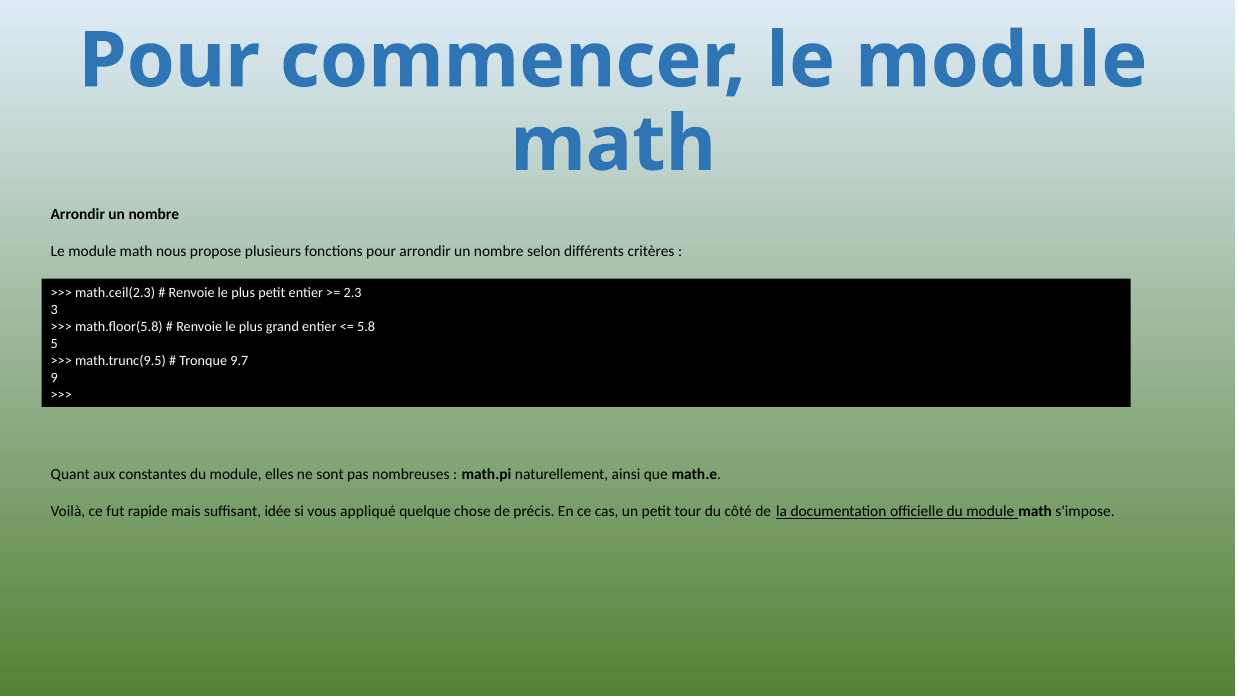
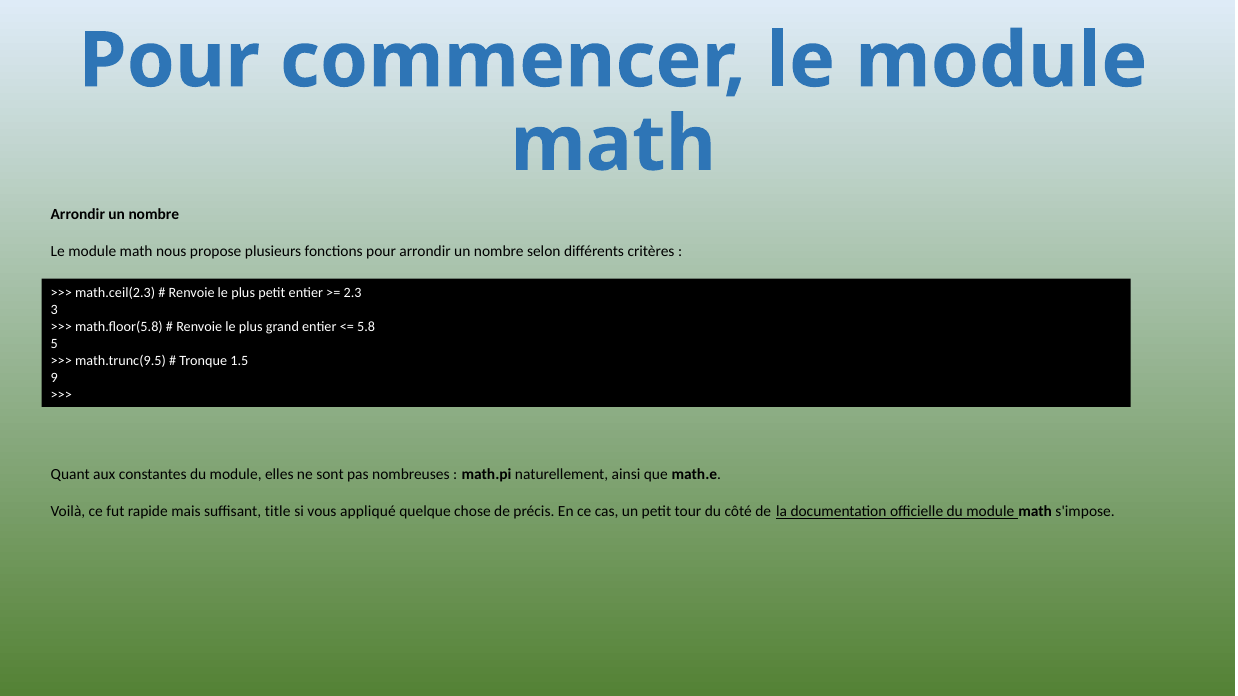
9.7: 9.7 -> 1.5
idée: idée -> title
